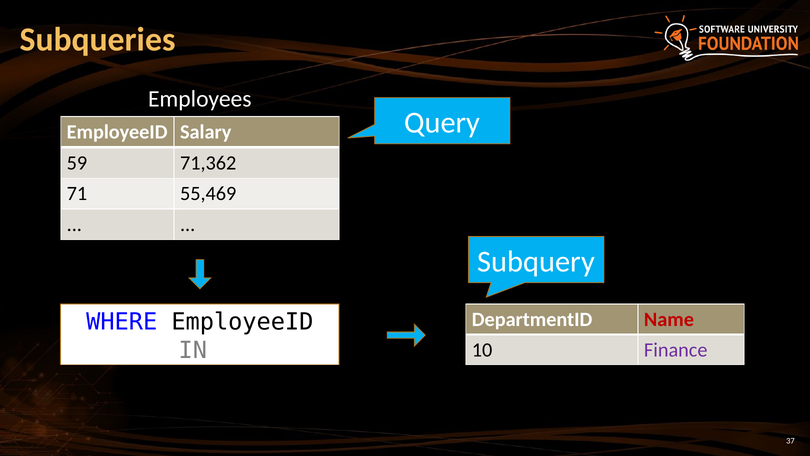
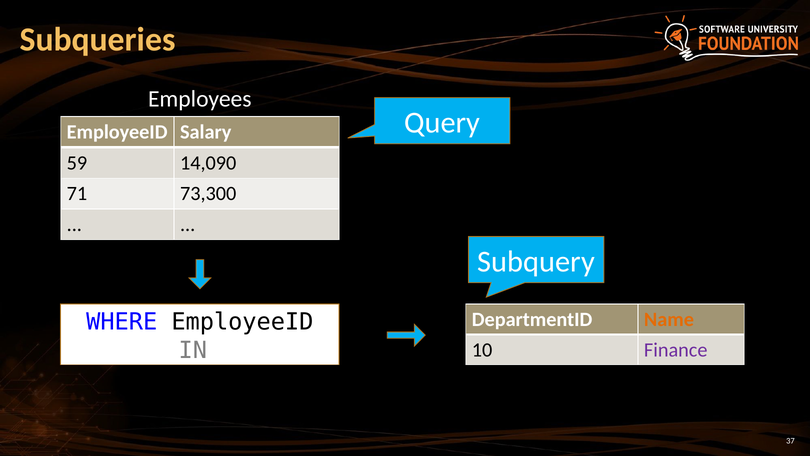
71,362: 71,362 -> 14,090
55,469: 55,469 -> 73,300
Name colour: red -> orange
